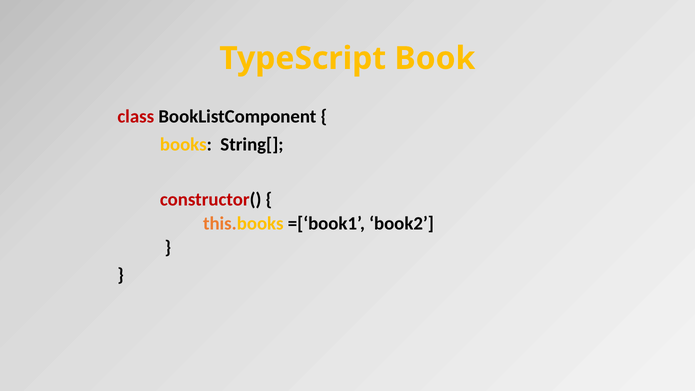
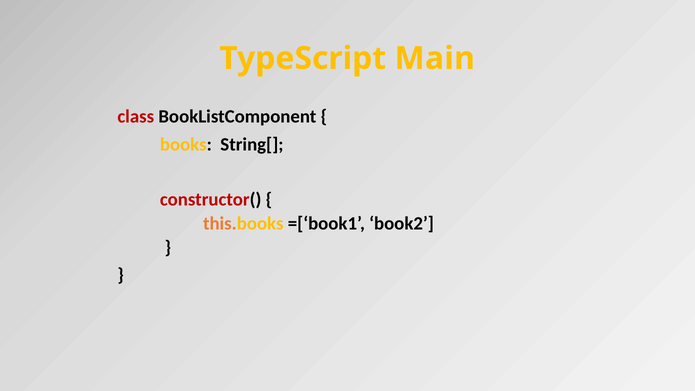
Book: Book -> Main
